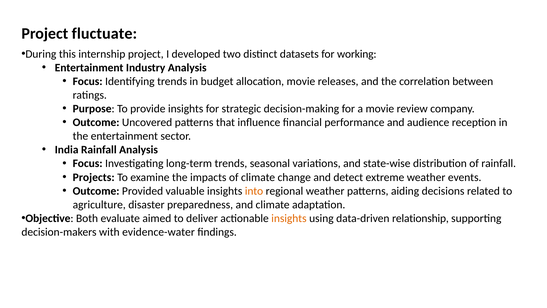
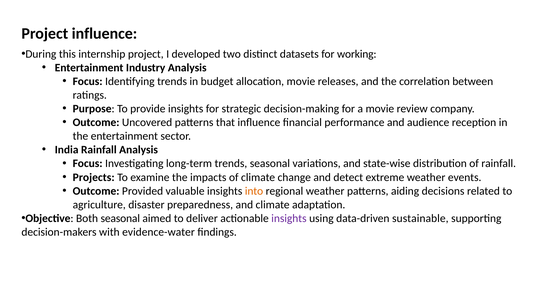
Project fluctuate: fluctuate -> influence
Both evaluate: evaluate -> seasonal
insights at (289, 218) colour: orange -> purple
relationship: relationship -> sustainable
